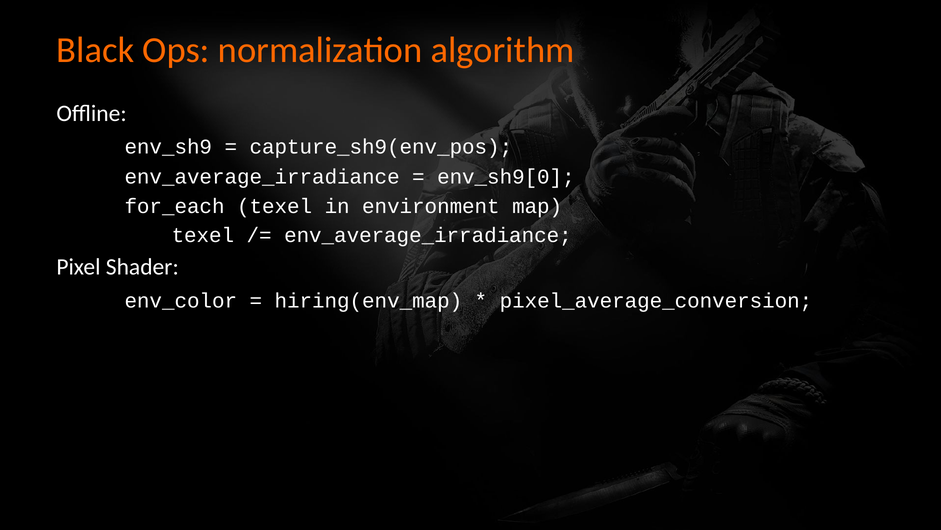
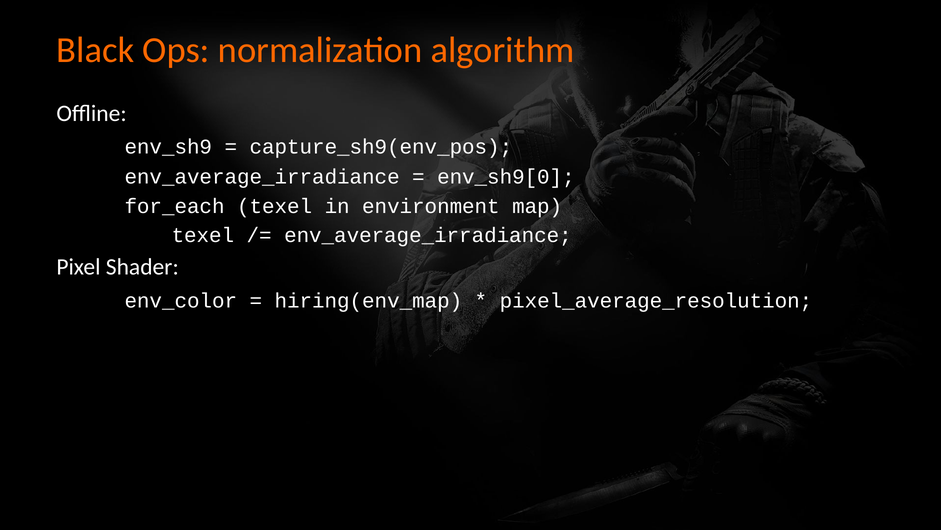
pixel_average_conversion: pixel_average_conversion -> pixel_average_resolution
